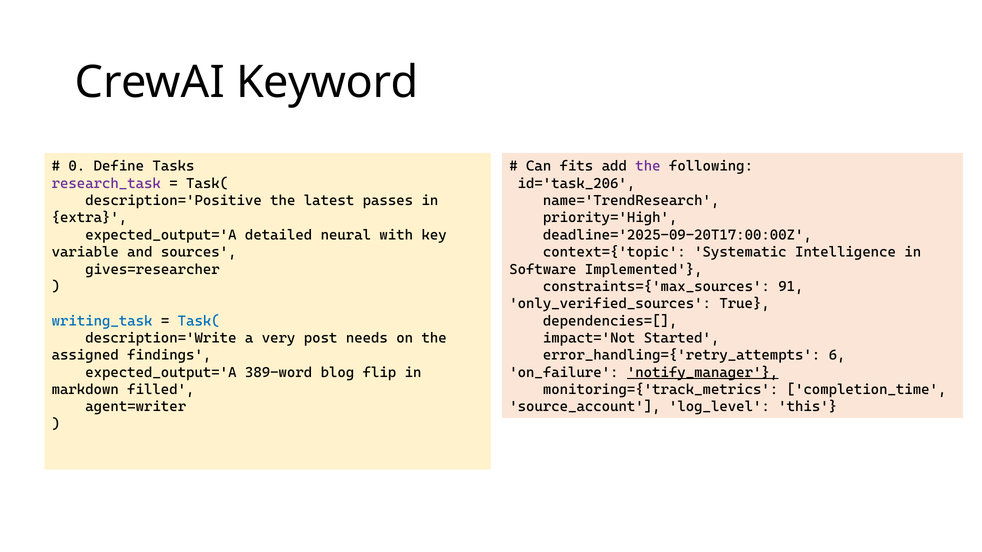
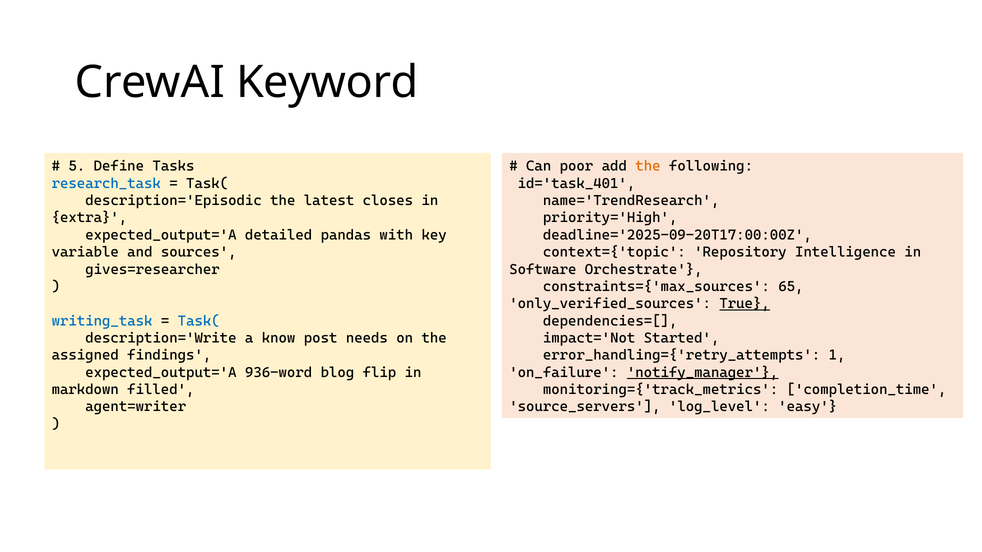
0: 0 -> 5
fits: fits -> poor
the at (648, 166) colour: purple -> orange
research_task colour: purple -> blue
id='task_206: id='task_206 -> id='task_401
description='Positive: description='Positive -> description='Episodic
passes: passes -> closes
neural: neural -> pandas
Systematic: Systematic -> Repository
Implemented: Implemented -> Orchestrate
91: 91 -> 65
True underline: none -> present
very: very -> know
6: 6 -> 1
389-word: 389-word -> 936-word
source_account: source_account -> source_servers
this: this -> easy
